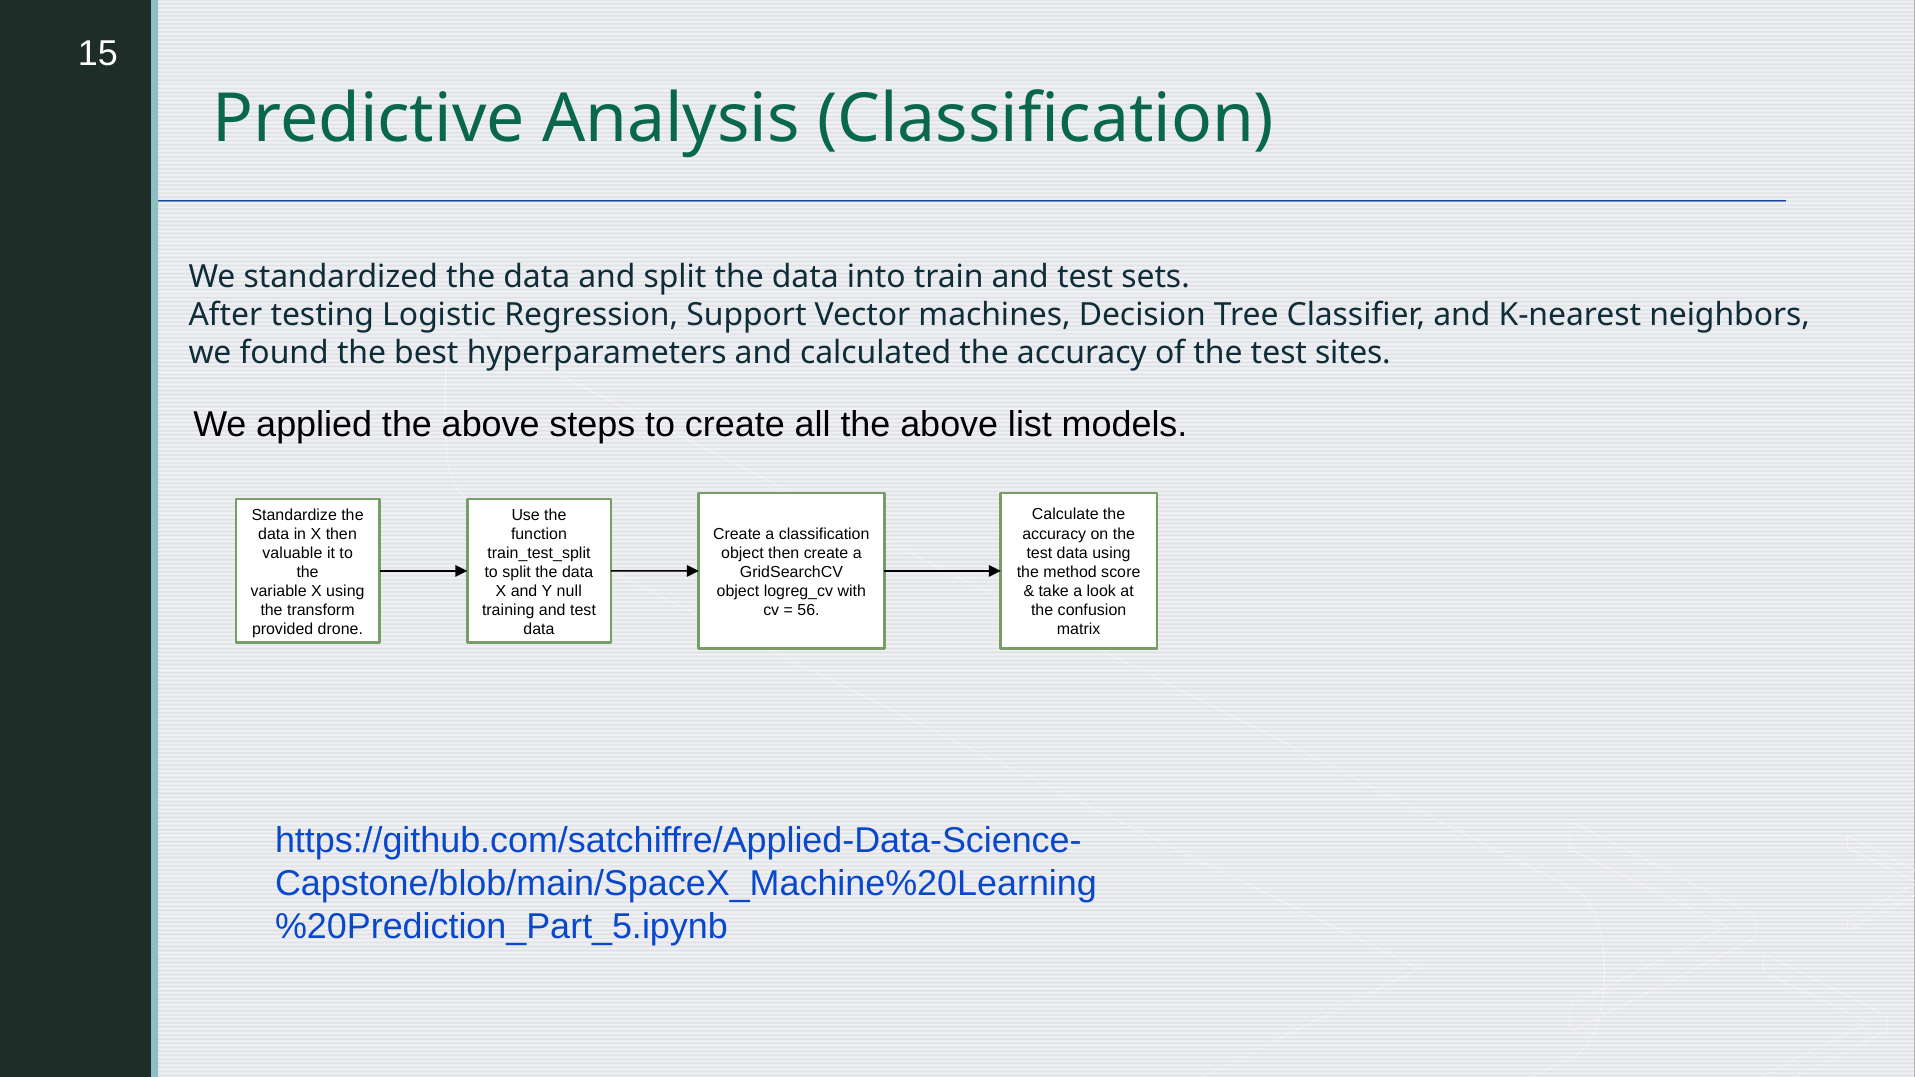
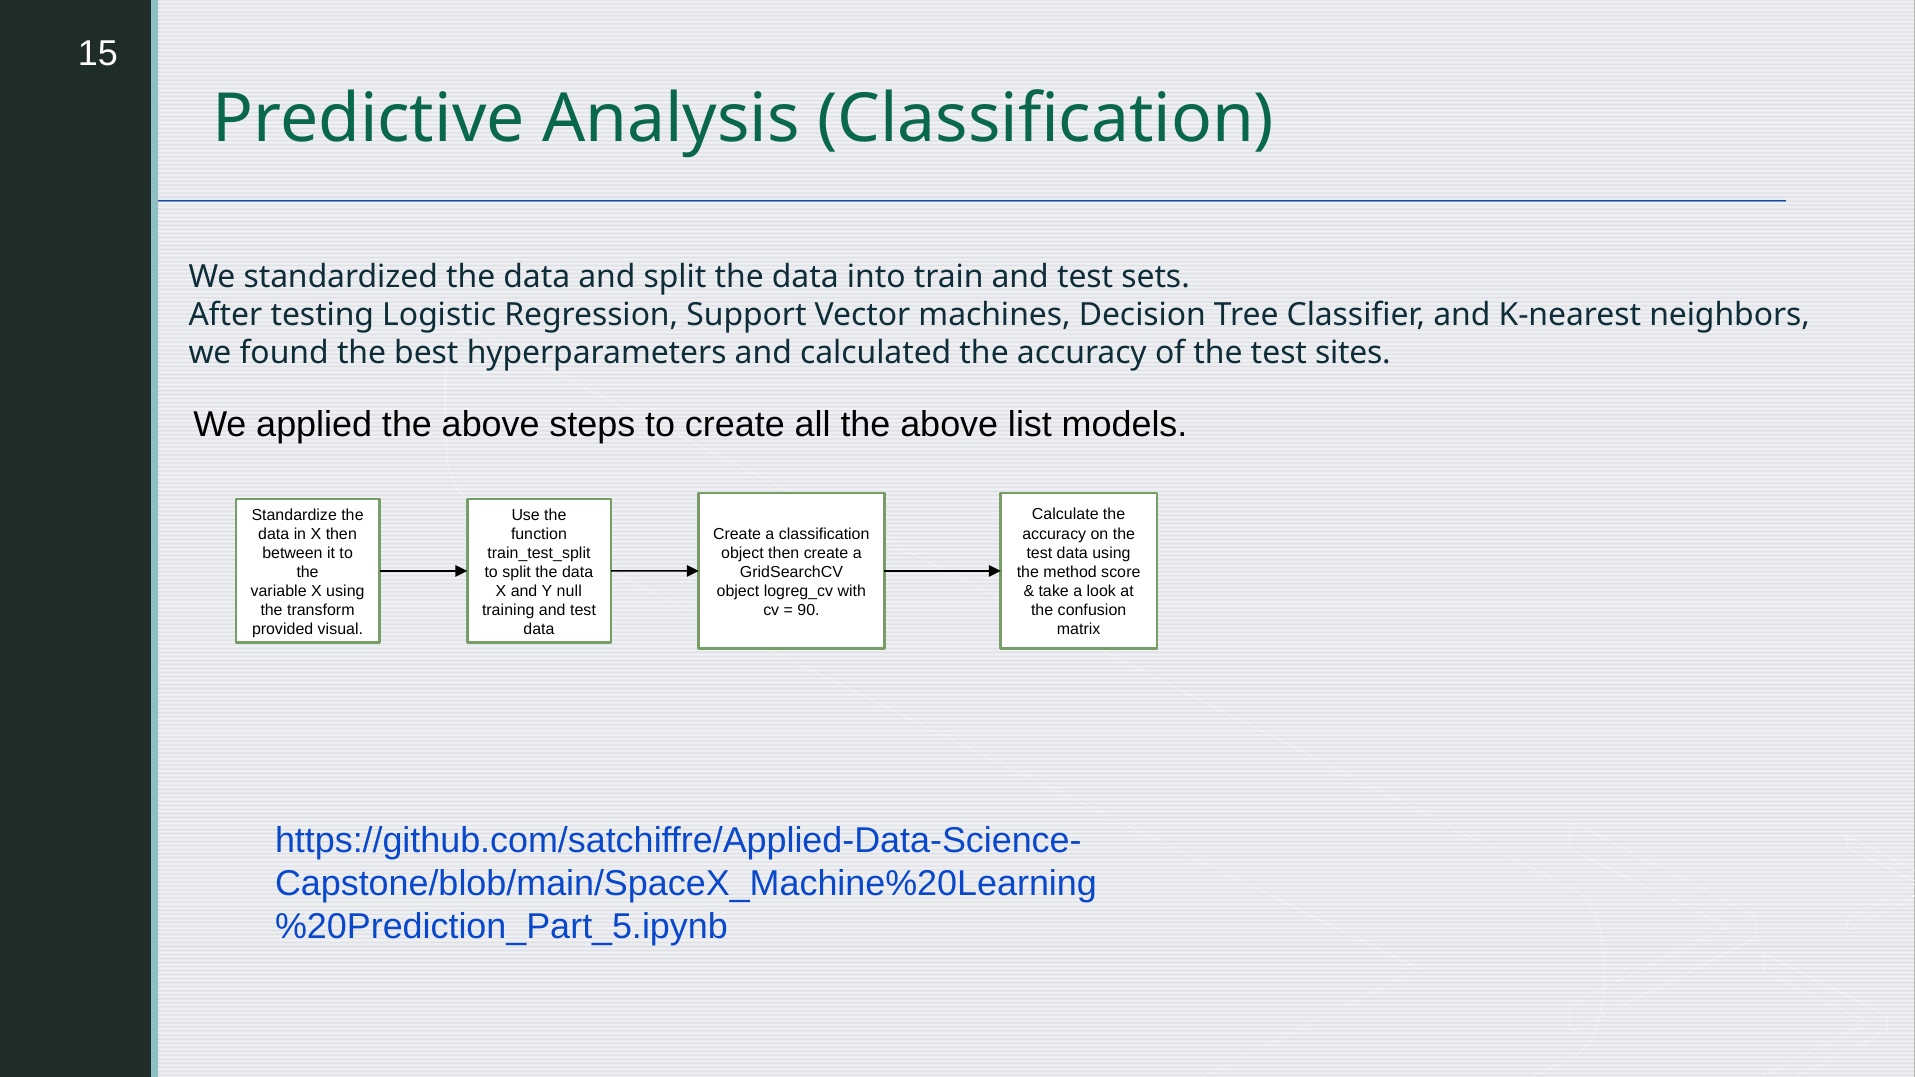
valuable: valuable -> between
56: 56 -> 90
drone: drone -> visual
